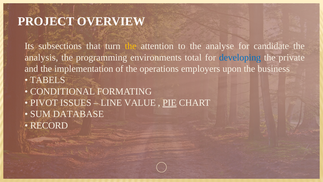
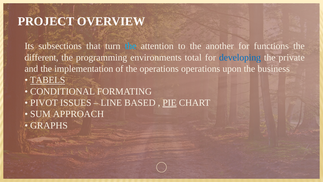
the at (131, 46) colour: yellow -> light blue
analyse: analyse -> another
candidate: candidate -> functions
analysis: analysis -> different
operations employers: employers -> operations
TABELS underline: none -> present
VALUE: VALUE -> BASED
DATABASE: DATABASE -> APPROACH
RECORD: RECORD -> GRAPHS
